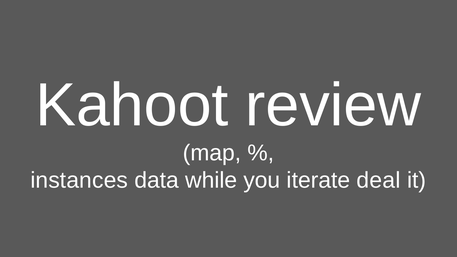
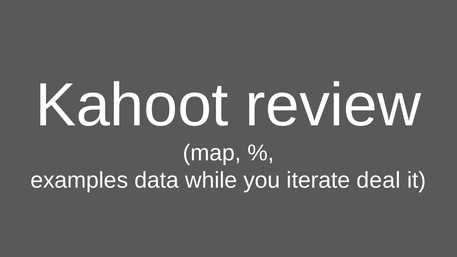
instances: instances -> examples
